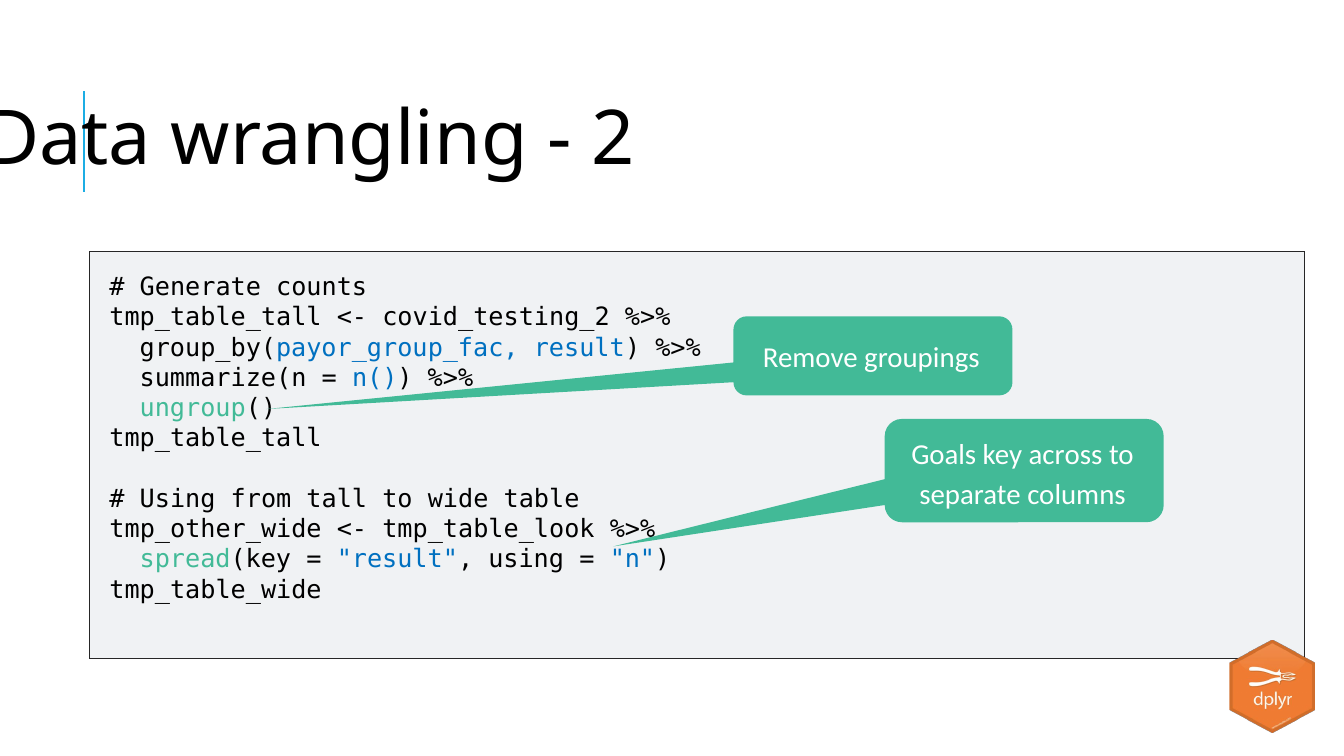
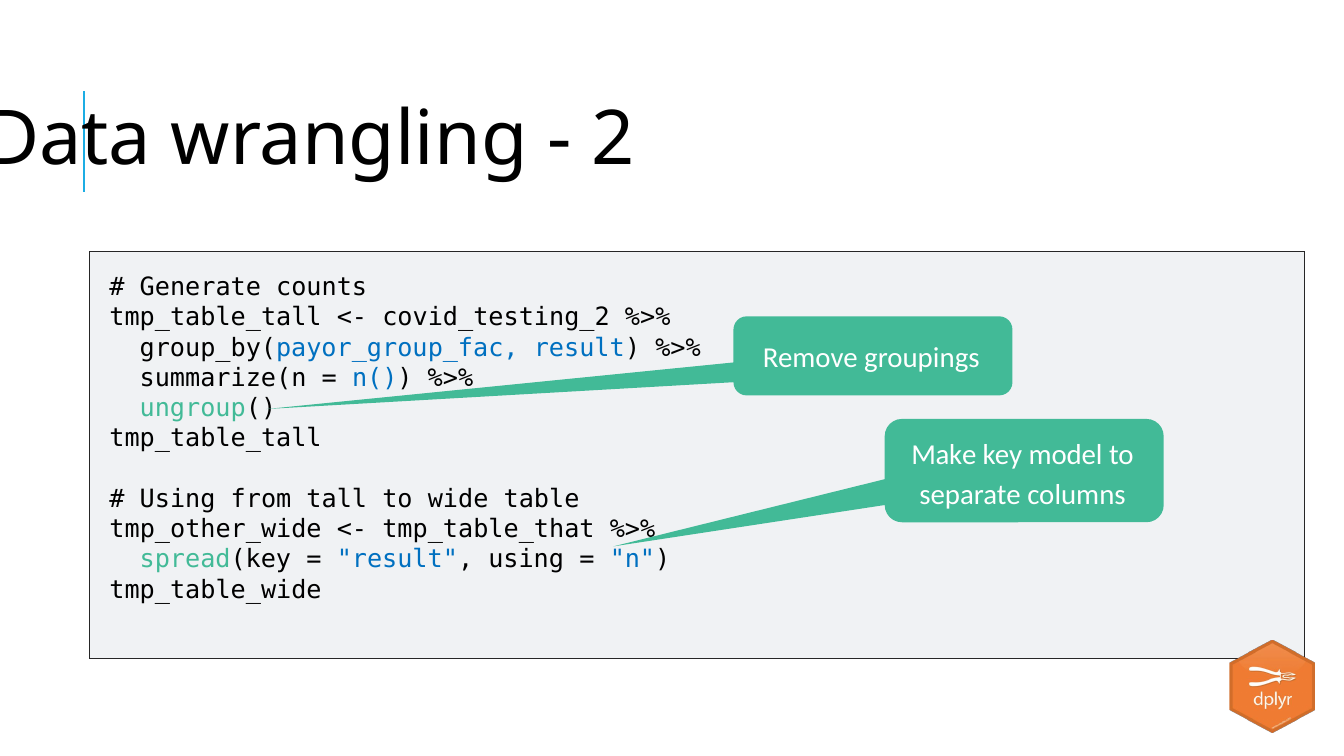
Goals: Goals -> Make
across: across -> model
tmp_table_look: tmp_table_look -> tmp_table_that
